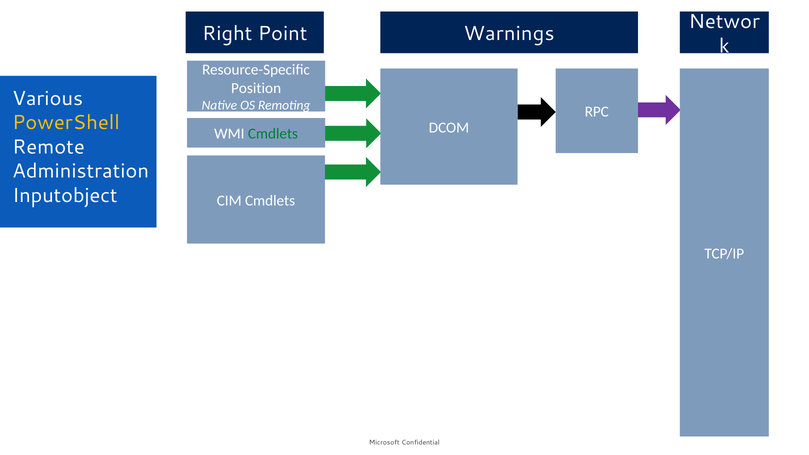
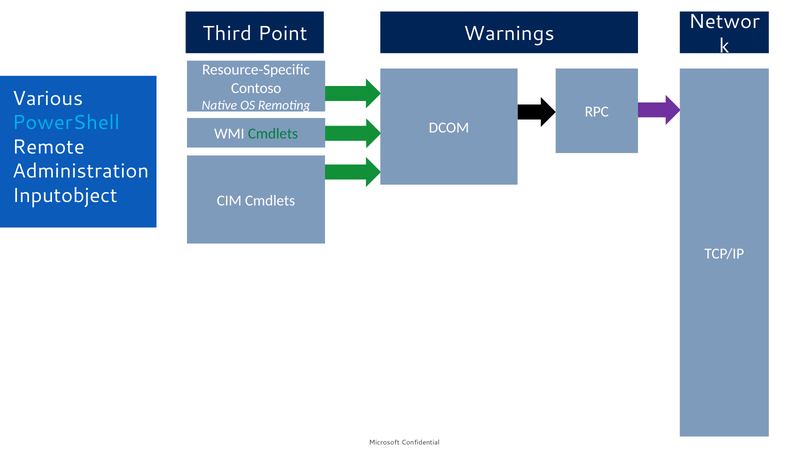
Right: Right -> Third
Position: Position -> Contoso
PowerShell colour: yellow -> light blue
